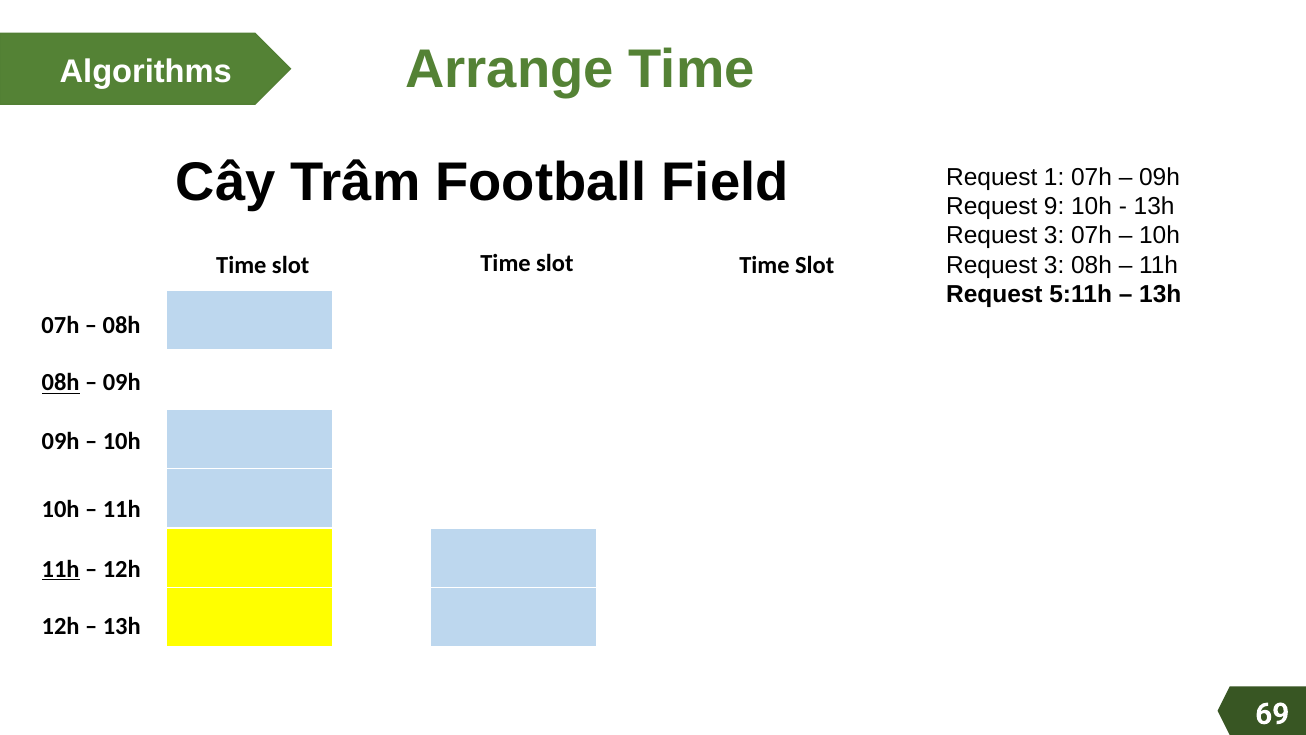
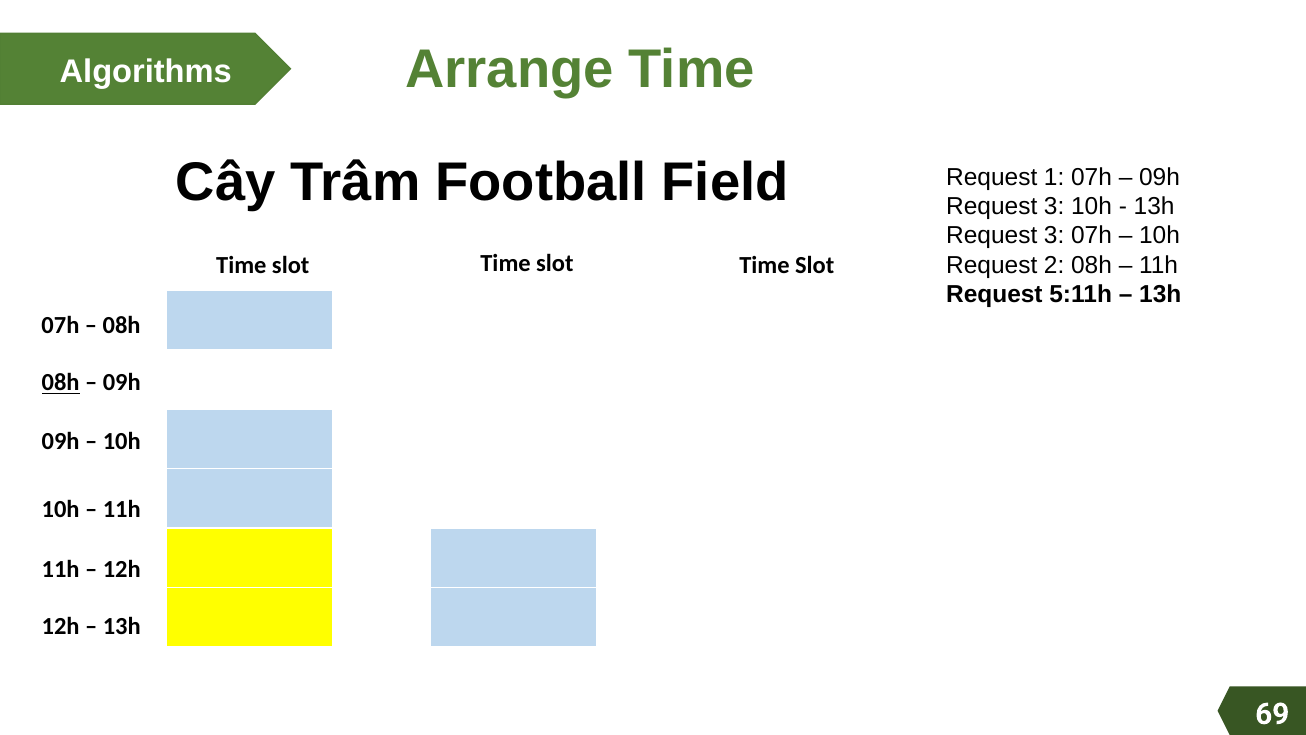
9 at (1054, 206): 9 -> 3
3 at (1054, 265): 3 -> 2
11h at (61, 569) underline: present -> none
